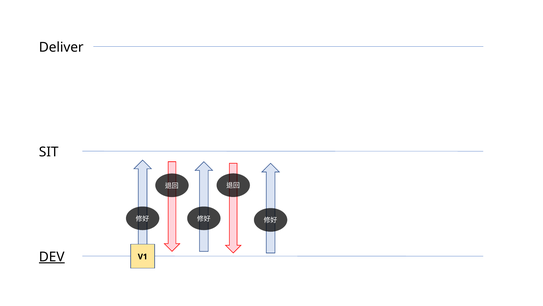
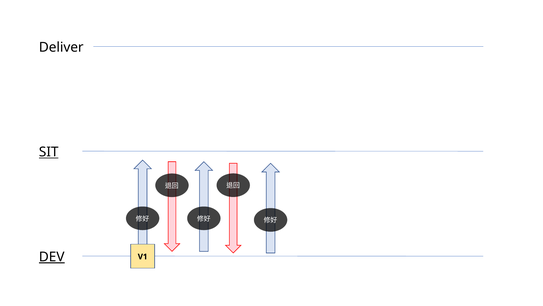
SIT underline: none -> present
